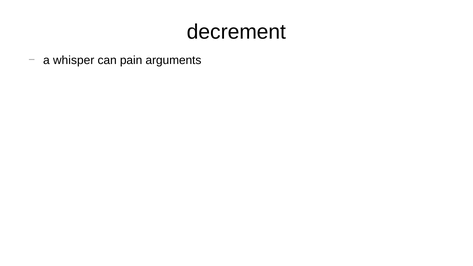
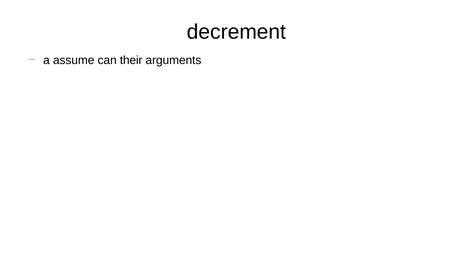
whisper: whisper -> assume
pain: pain -> their
